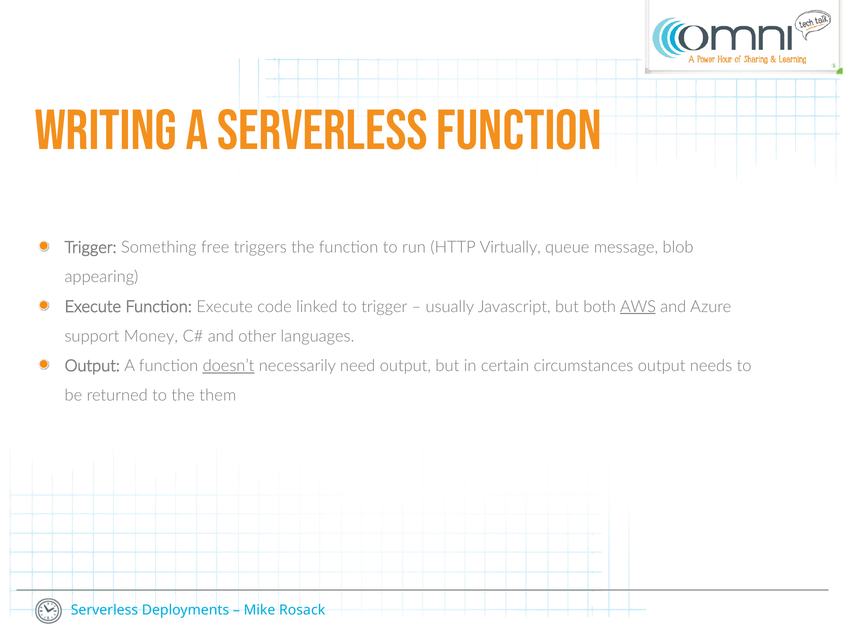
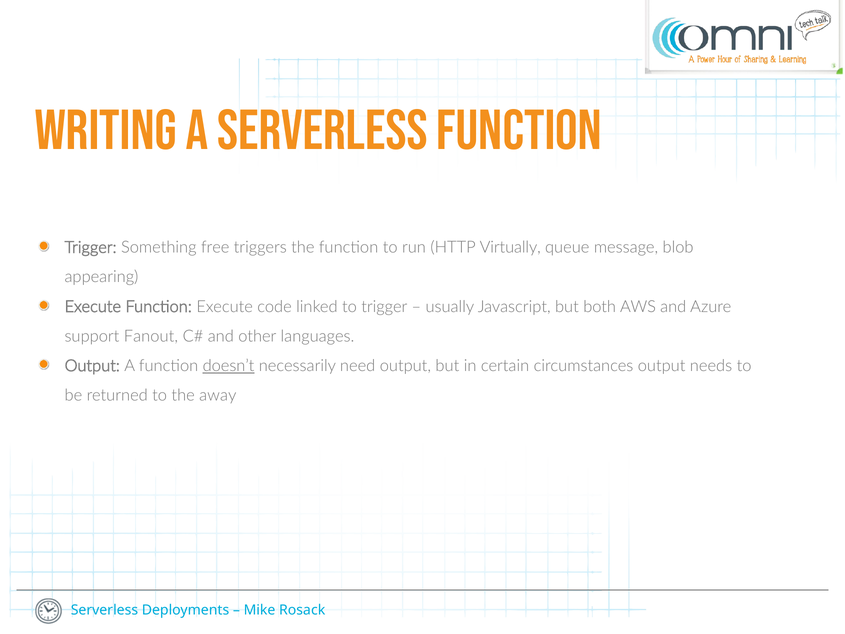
AWS underline: present -> none
Money: Money -> Fanout
them: them -> away
